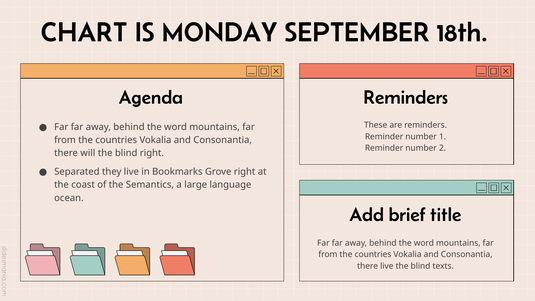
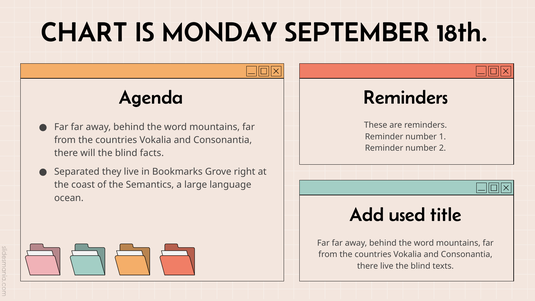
blind right: right -> facts
brief: brief -> used
